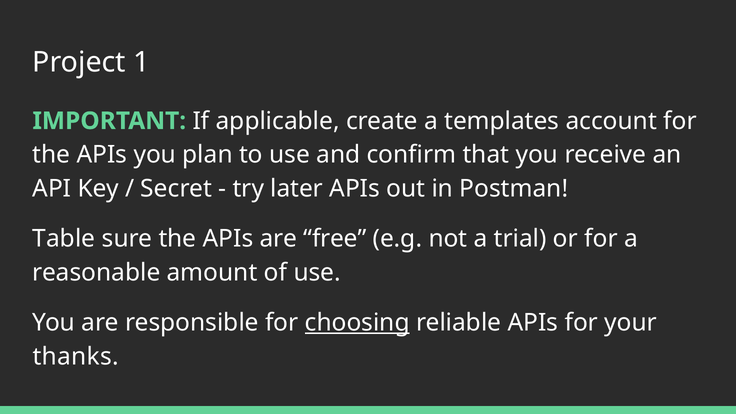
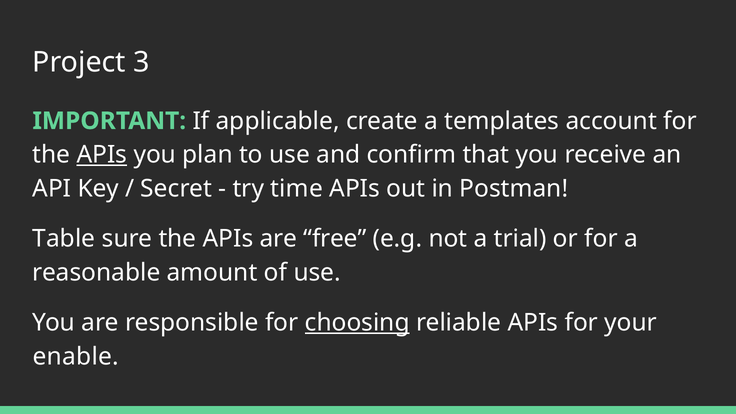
1: 1 -> 3
APIs at (102, 155) underline: none -> present
later: later -> time
thanks: thanks -> enable
